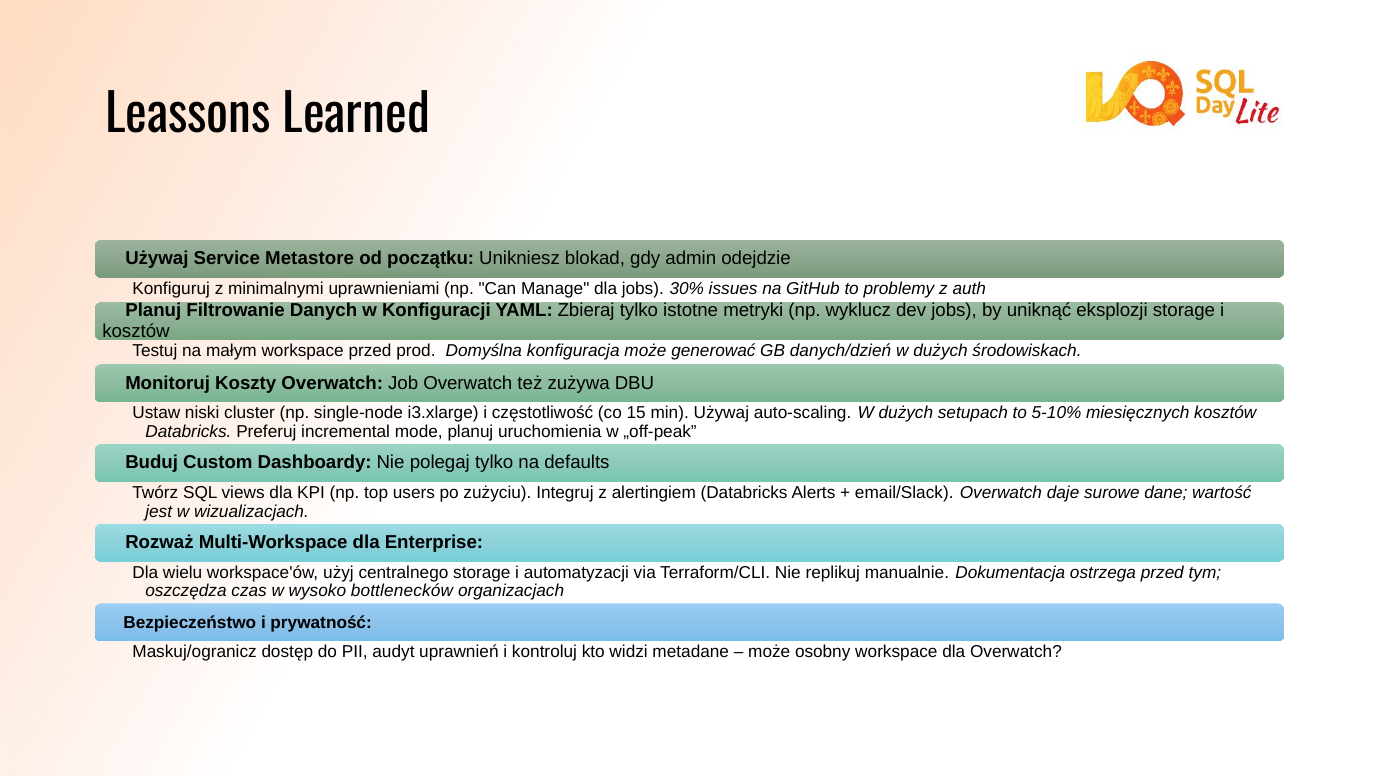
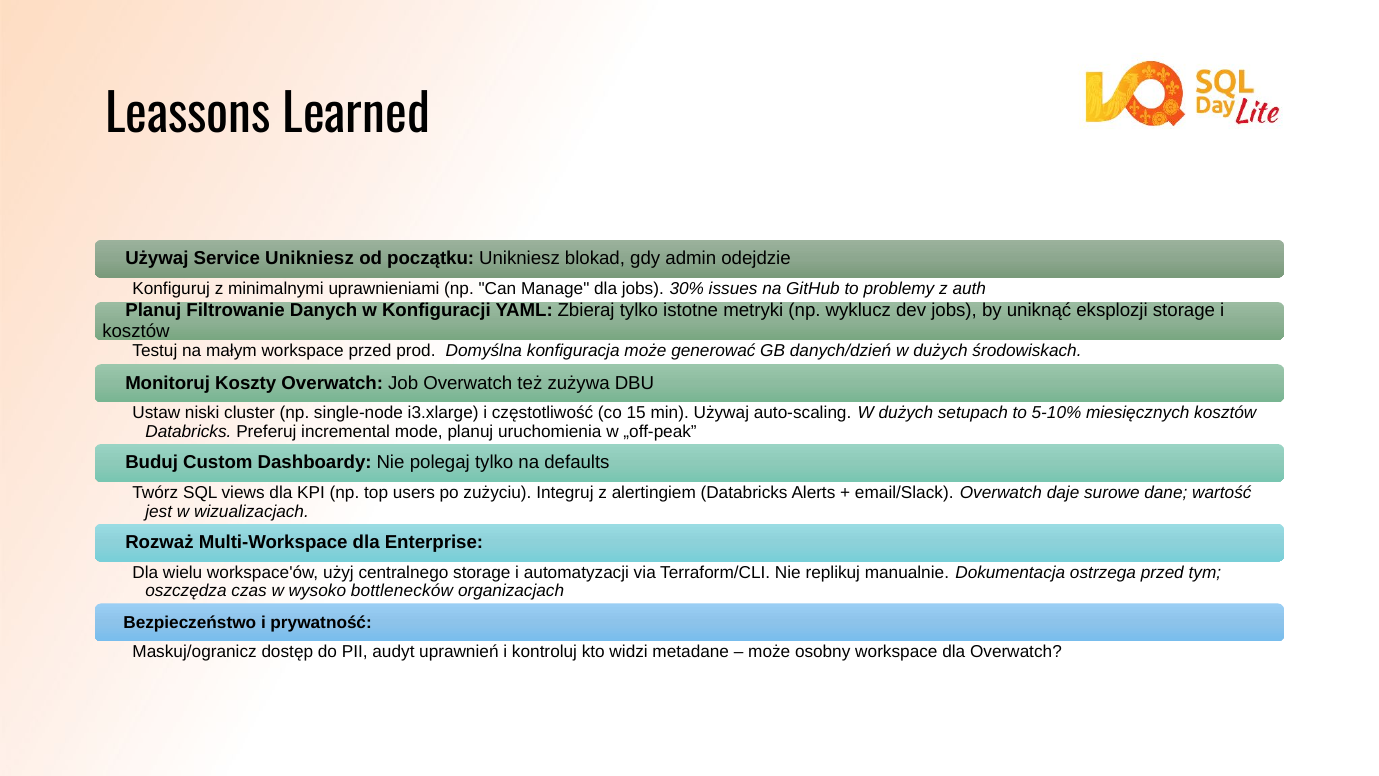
Service Metastore: Metastore -> Unikniesz
